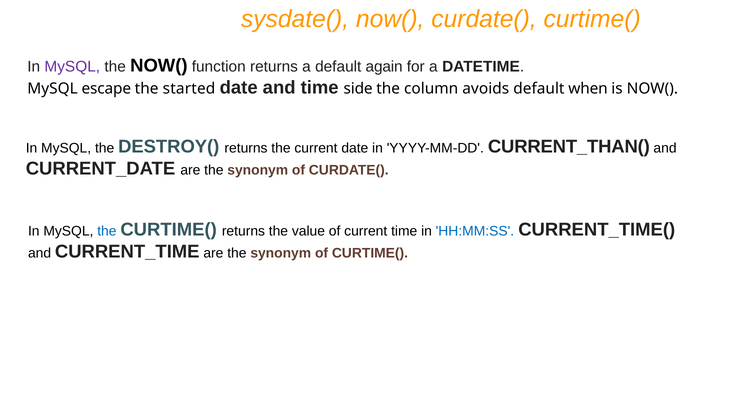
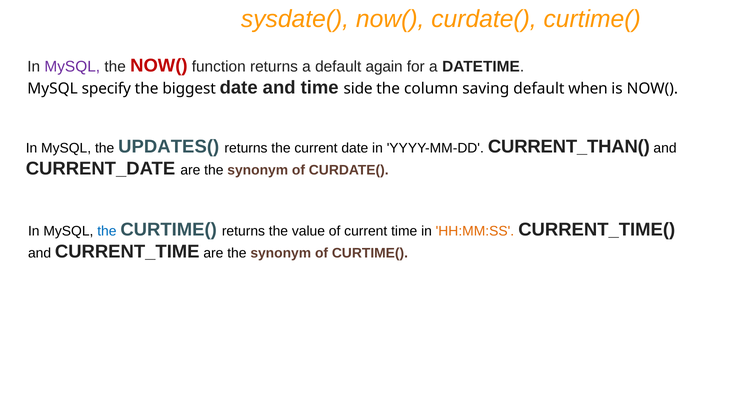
NOW( at (159, 66) colour: black -> red
escape: escape -> specify
started: started -> biggest
avoids: avoids -> saving
DESTROY(: DESTROY( -> UPDATES(
HH:MM:SS colour: blue -> orange
